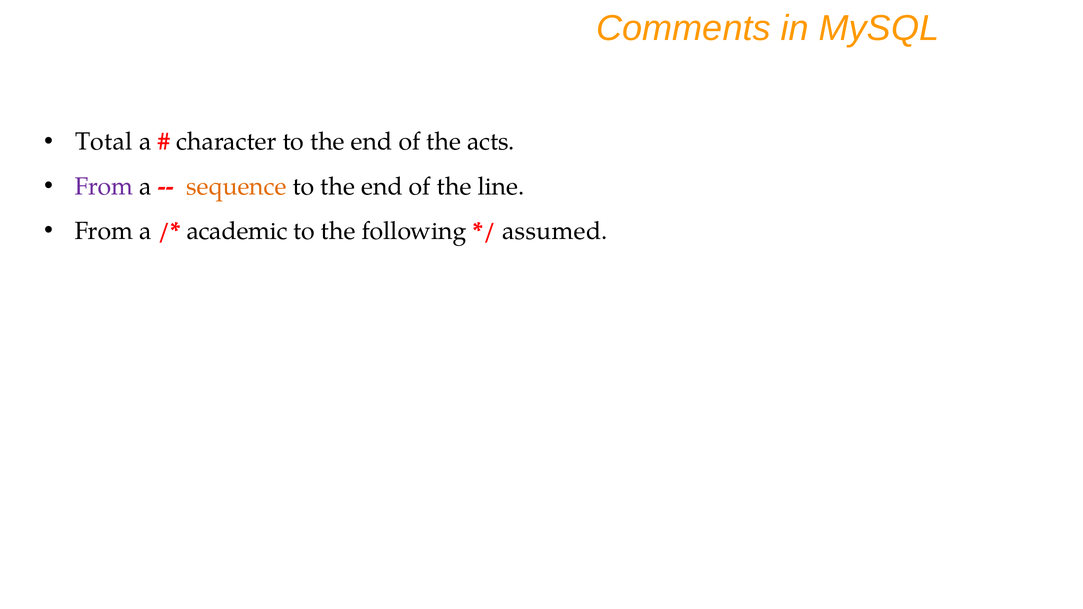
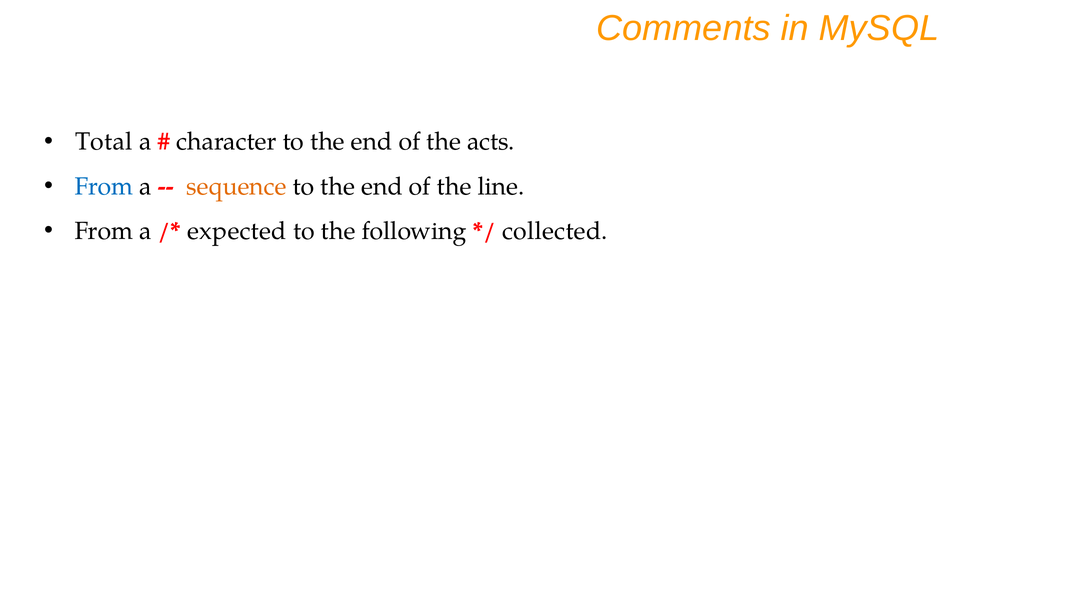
From at (104, 186) colour: purple -> blue
academic: academic -> expected
assumed: assumed -> collected
